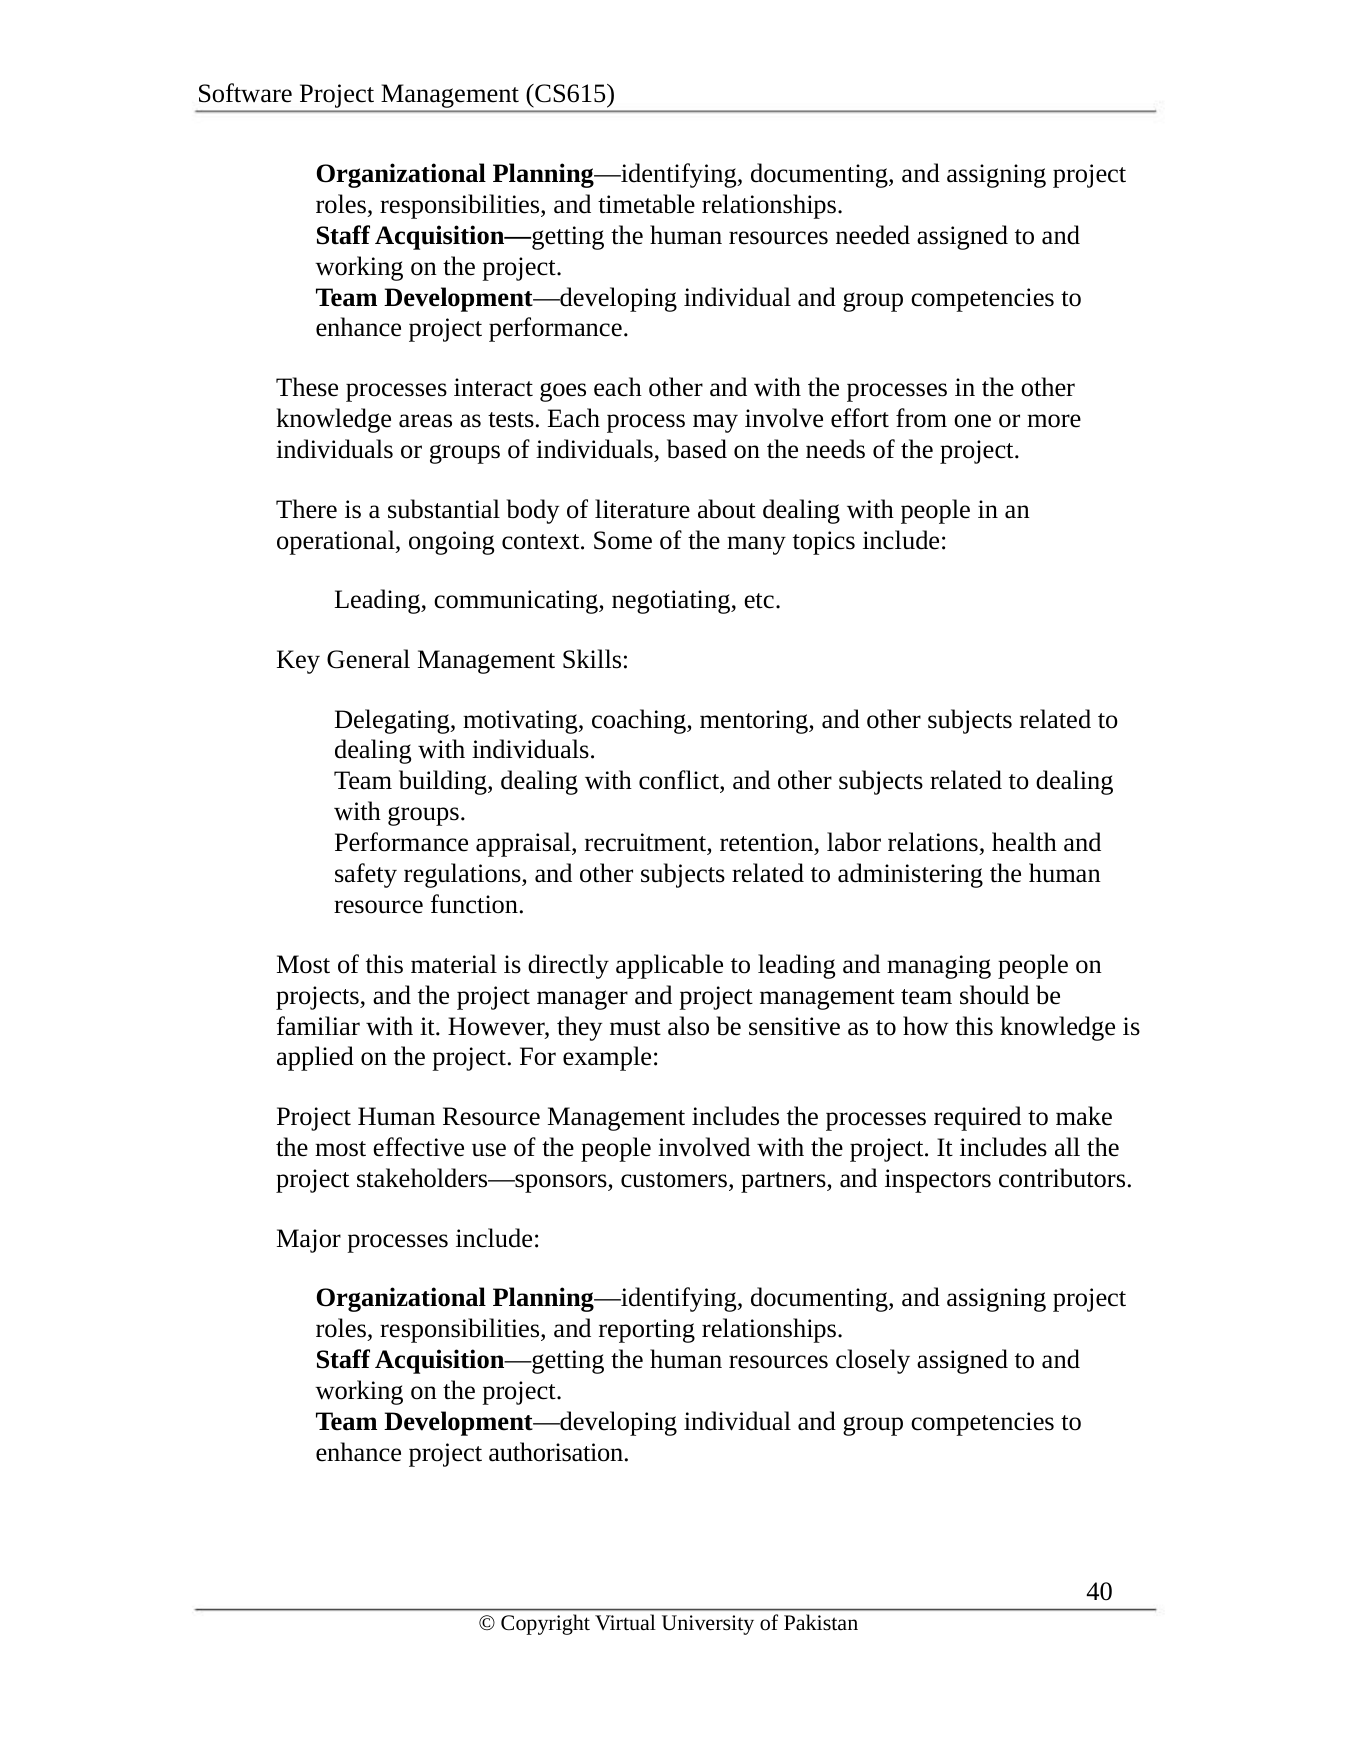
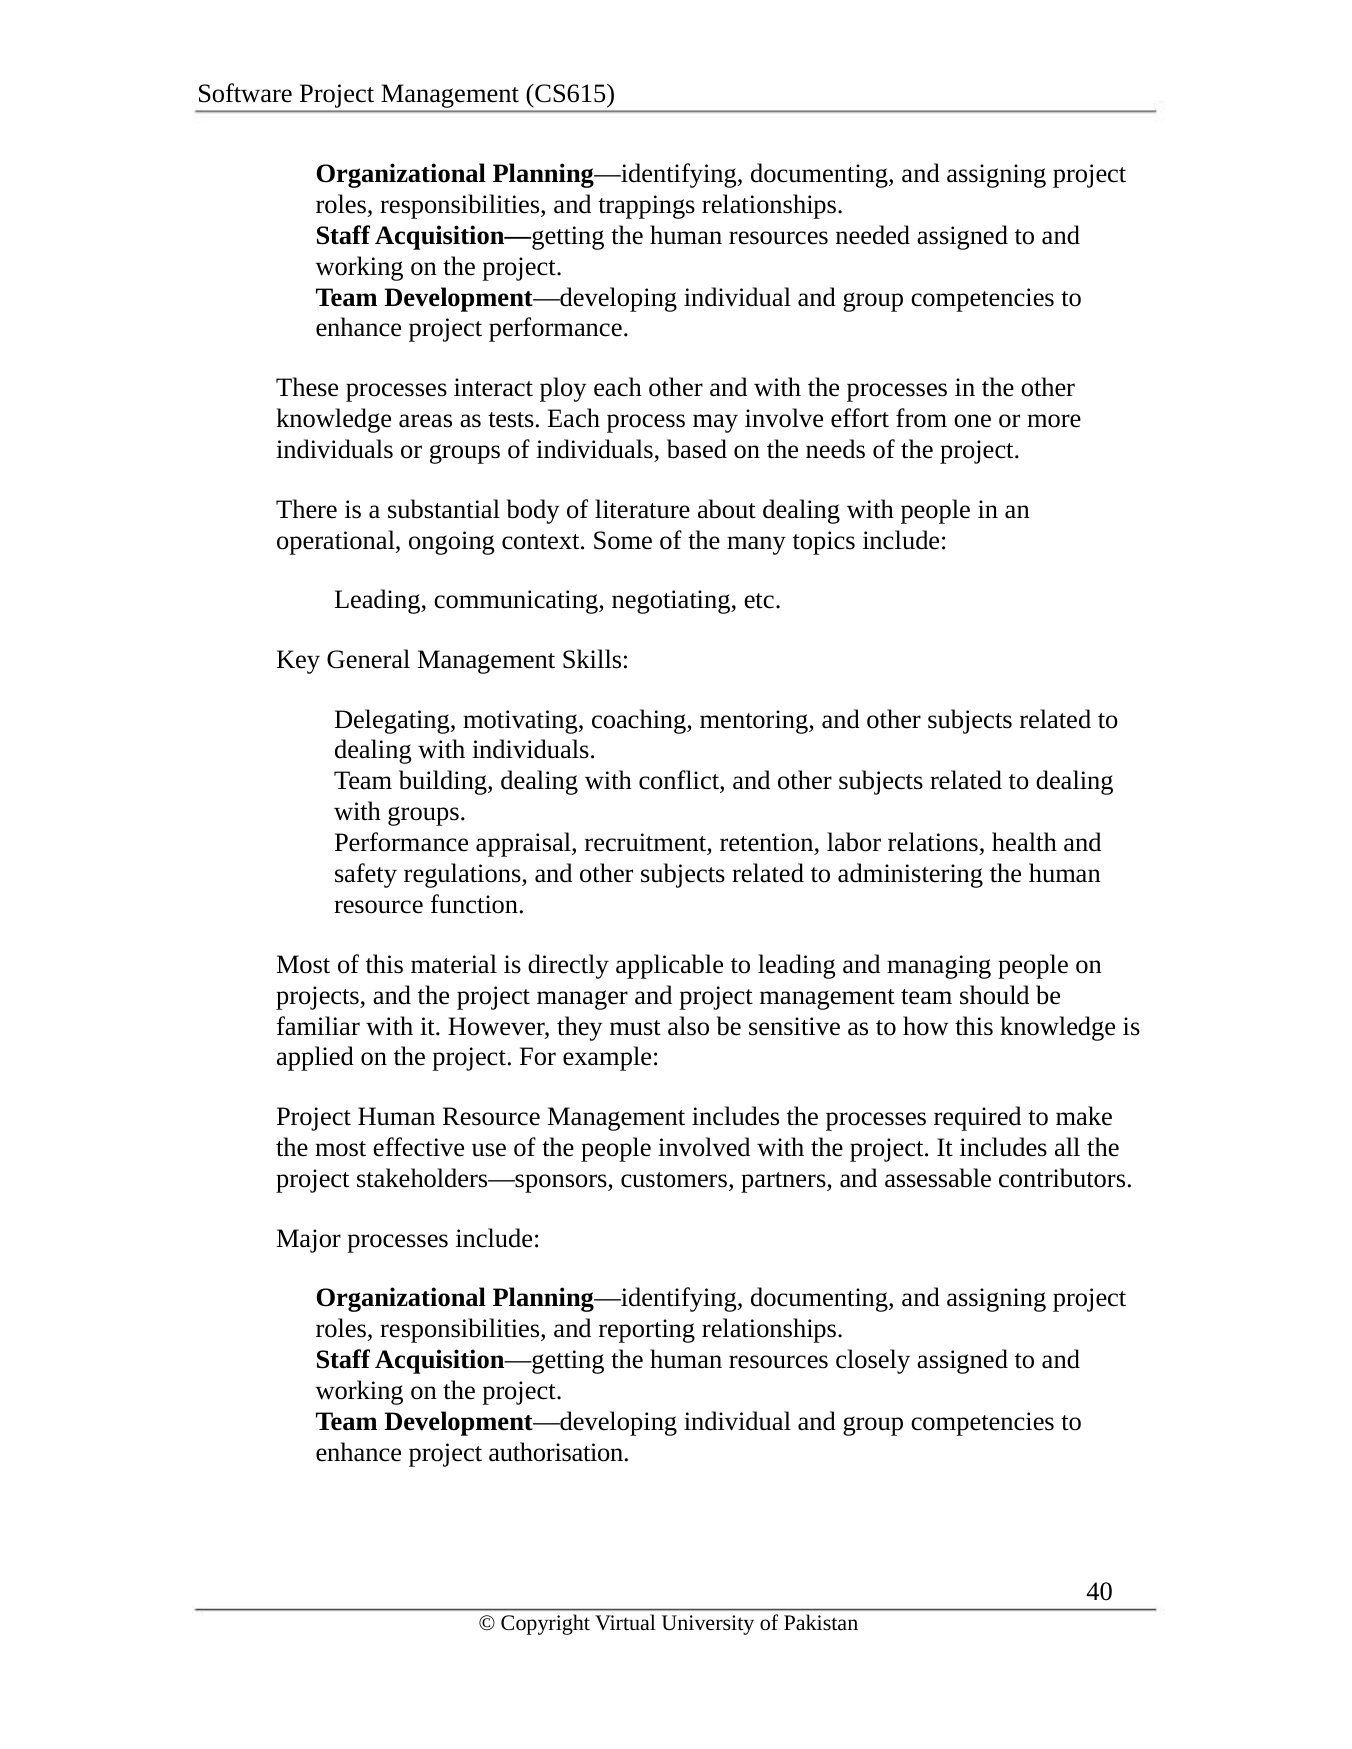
timetable: timetable -> trappings
goes: goes -> ploy
inspectors: inspectors -> assessable
